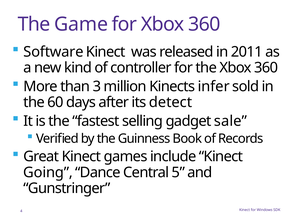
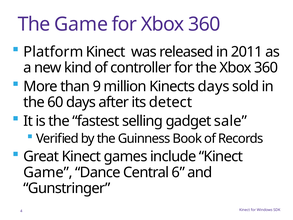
Software: Software -> Platform
3: 3 -> 9
Kinects infer: infer -> days
Going at (48, 172): Going -> Game
5: 5 -> 6
